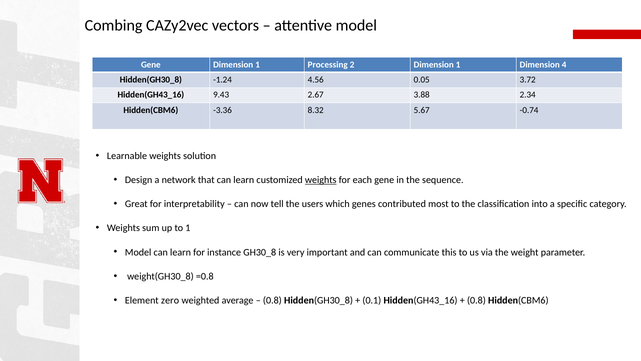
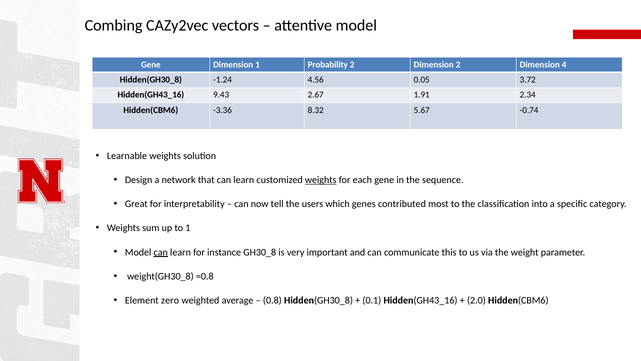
Processing: Processing -> Probability
2 Dimension 1: 1 -> 2
3.88: 3.88 -> 1.91
can at (161, 252) underline: none -> present
0.8 at (476, 300): 0.8 -> 2.0
